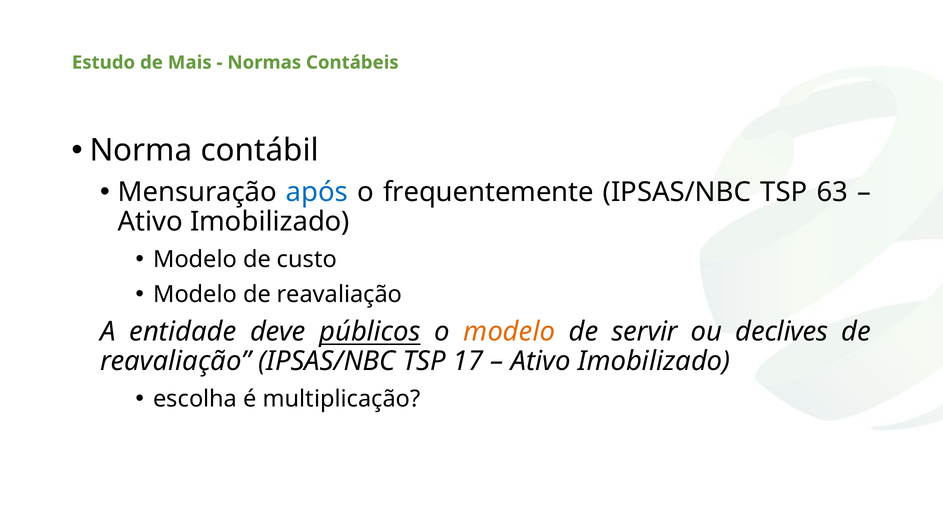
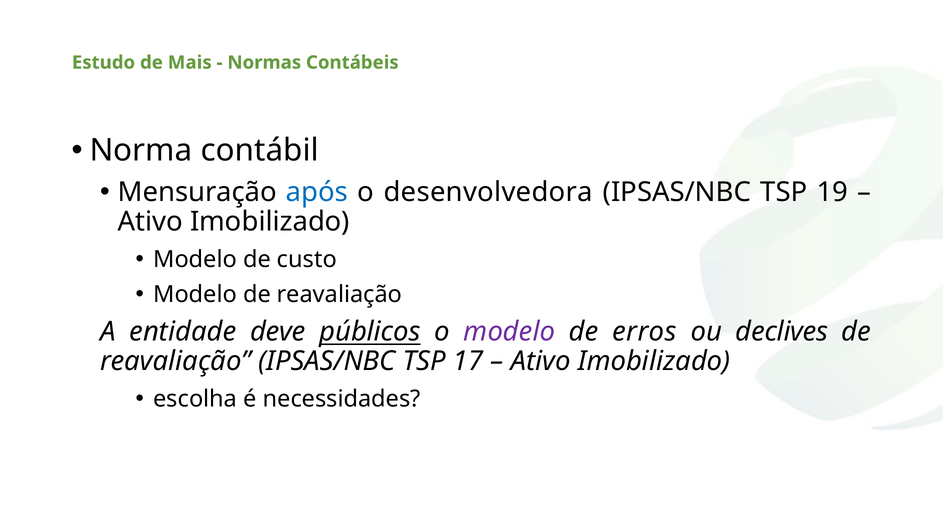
frequentemente: frequentemente -> desenvolvedora
63: 63 -> 19
modelo at (509, 332) colour: orange -> purple
servir: servir -> erros
multiplicação: multiplicação -> necessidades
